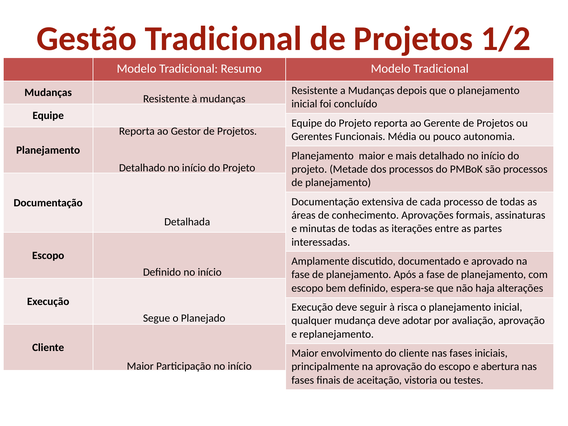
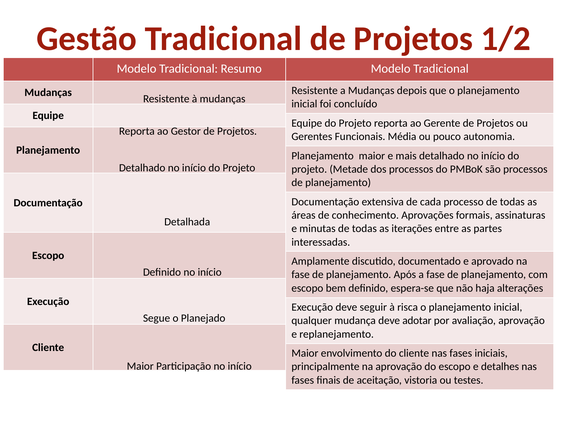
abertura: abertura -> detalhes
